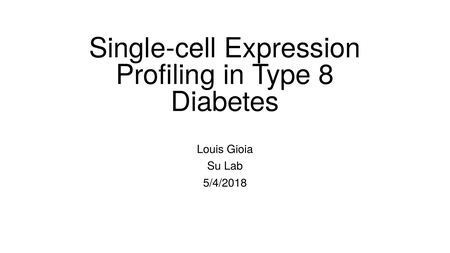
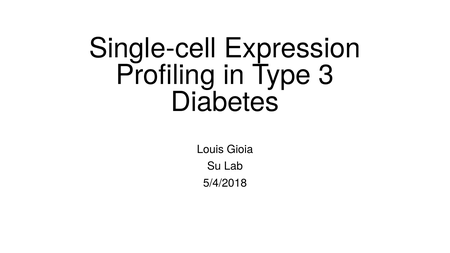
8: 8 -> 3
